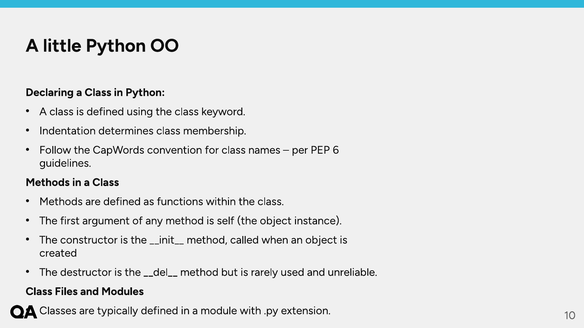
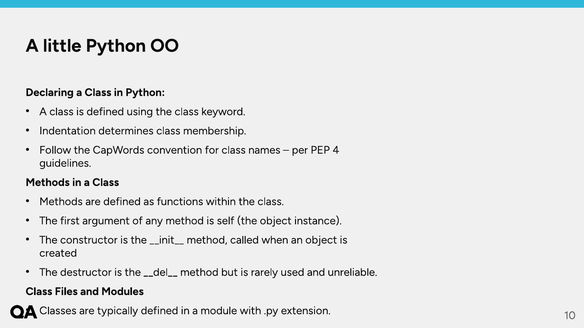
6: 6 -> 4
